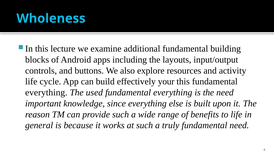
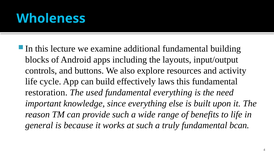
your: your -> laws
everything at (46, 93): everything -> restoration
fundamental need: need -> bcan
